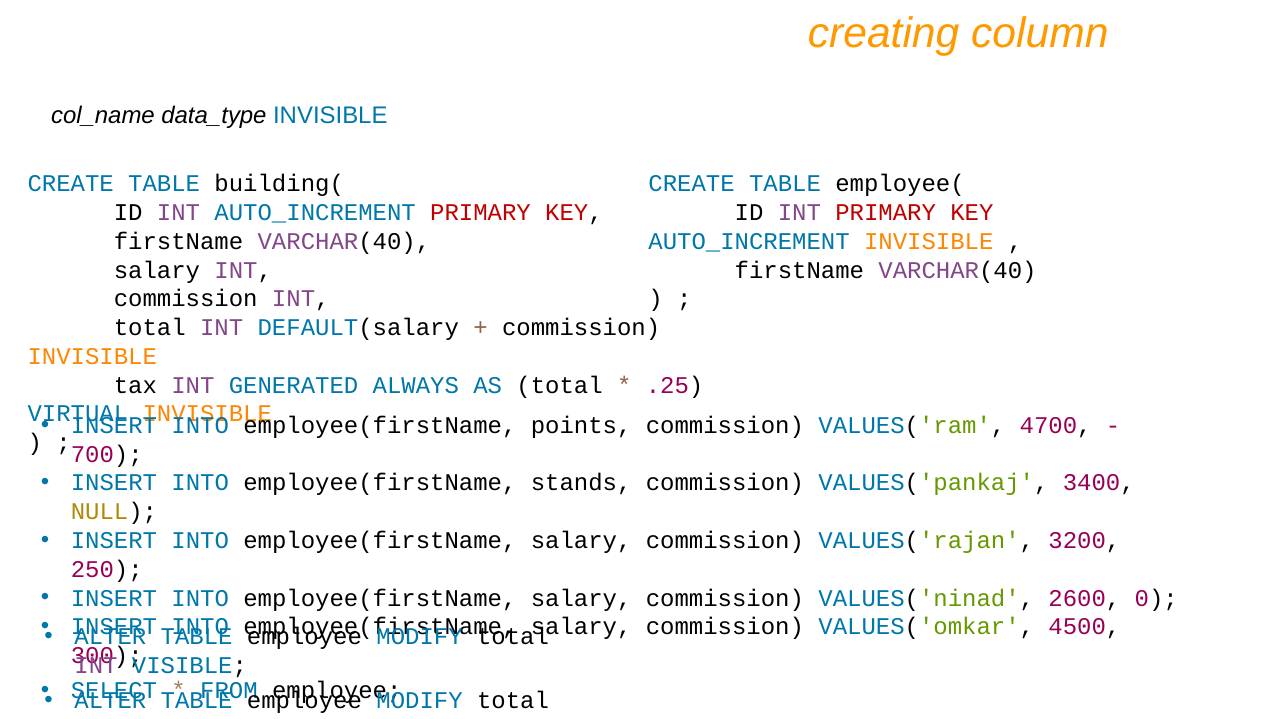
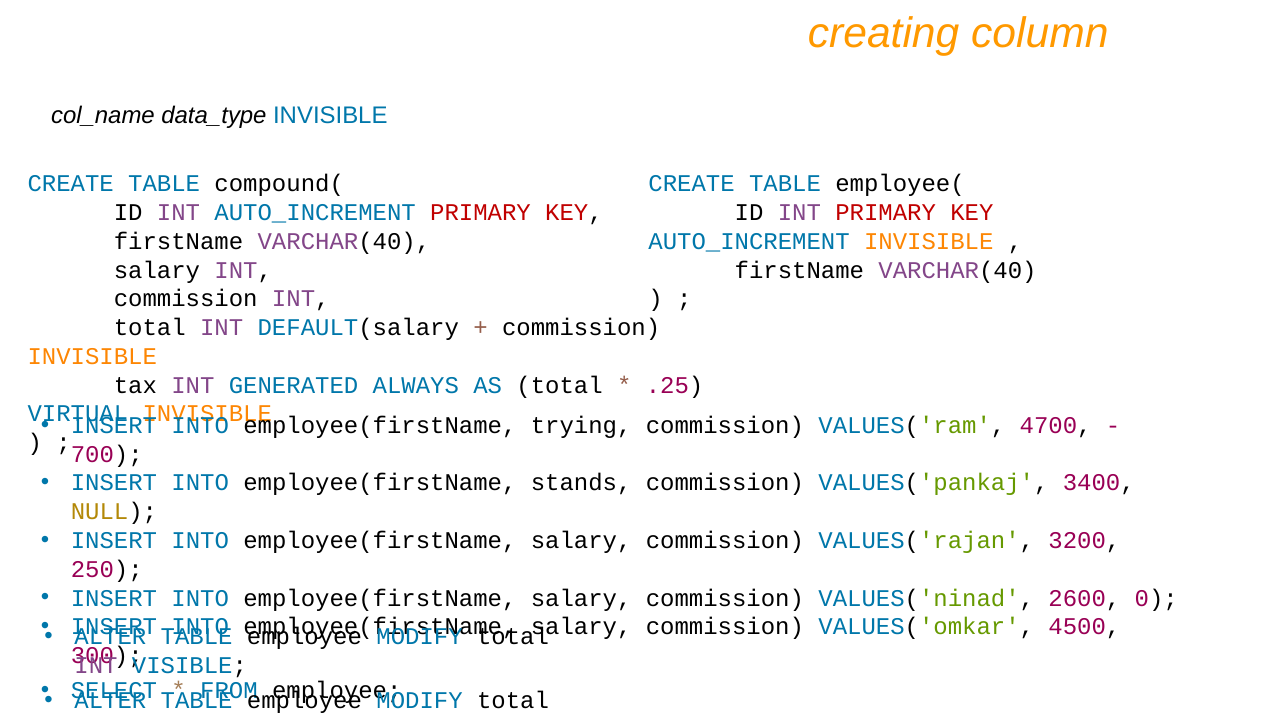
building(: building( -> compound(
points: points -> trying
